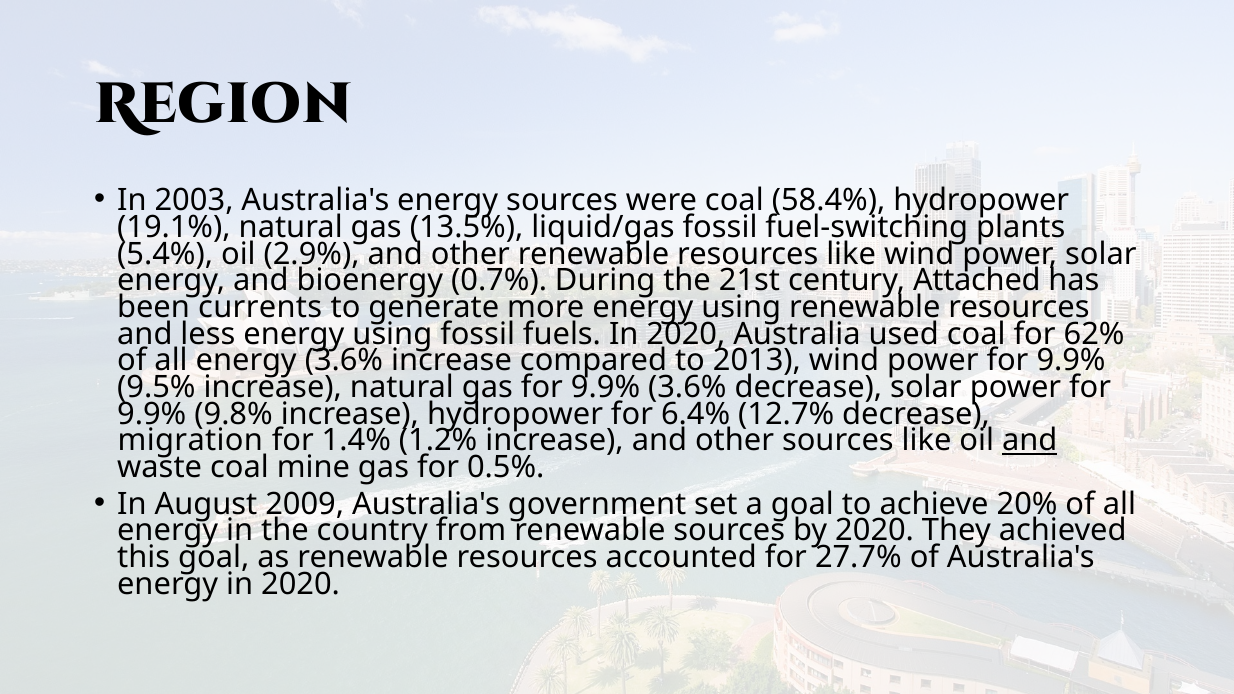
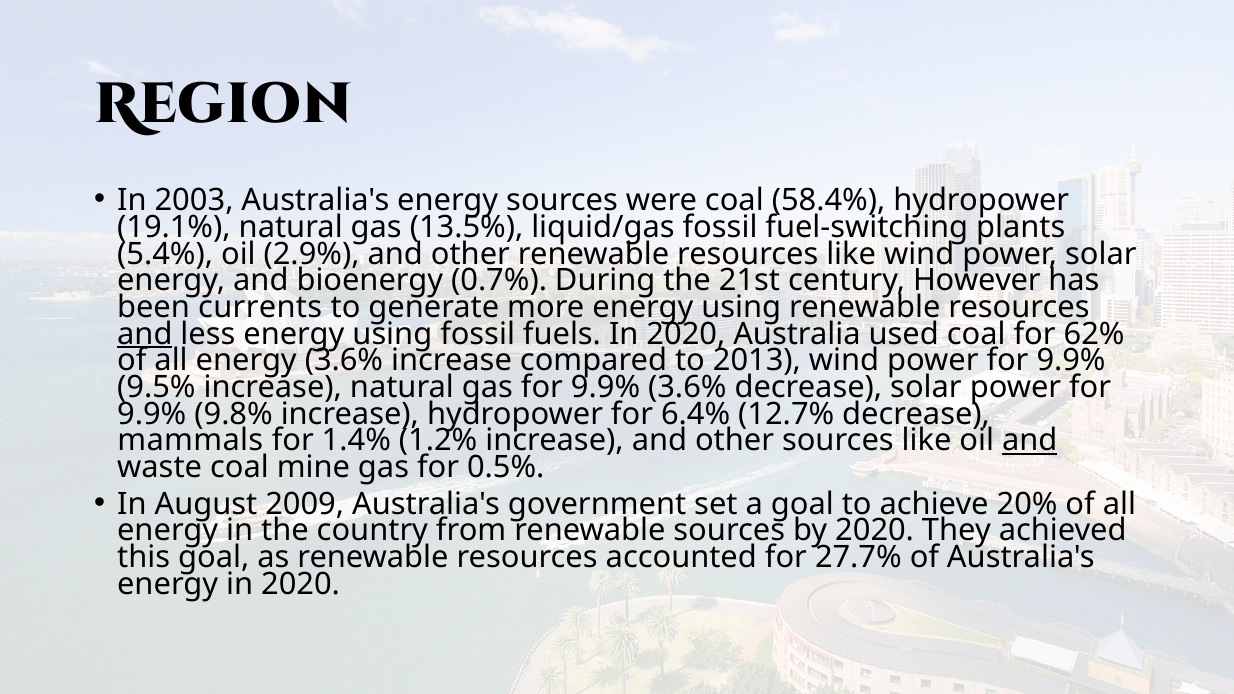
Attached: Attached -> However
and at (145, 334) underline: none -> present
migration: migration -> mammals
